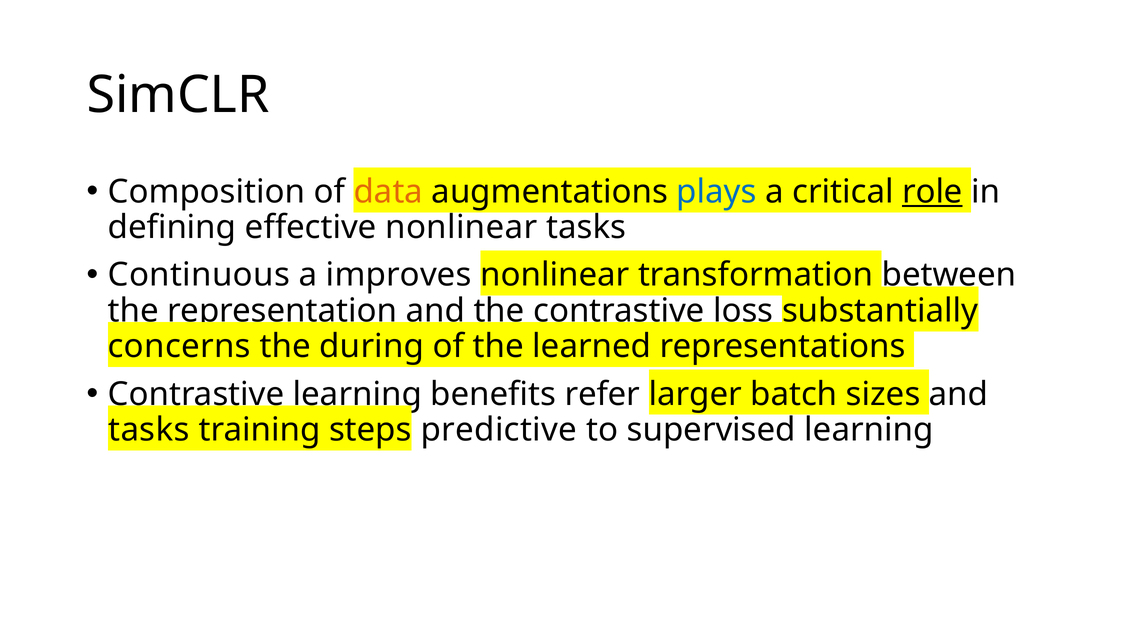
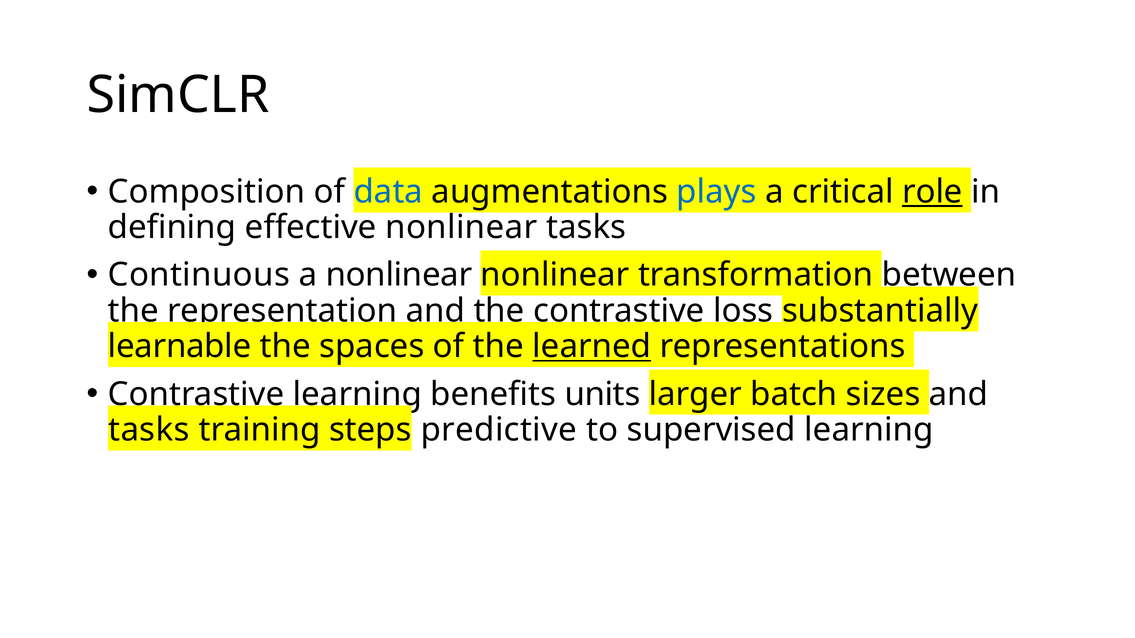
data colour: orange -> blue
a improves: improves -> nonlinear
concerns: concerns -> learnable
during: during -> spaces
learned underline: none -> present
refer: refer -> units
